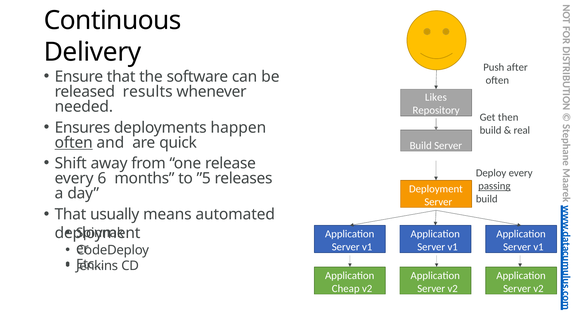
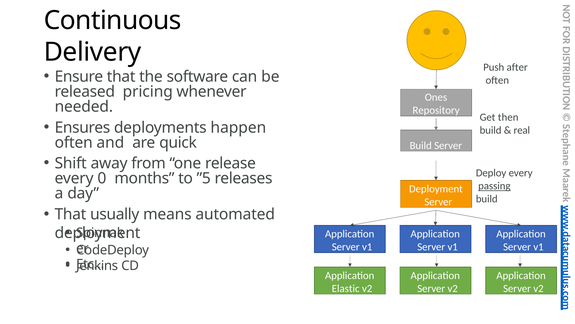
results: results -> pricing
Likes: Likes -> Ones
often at (74, 142) underline: present -> none
6: 6 -> 0
Cheap: Cheap -> Elastic
